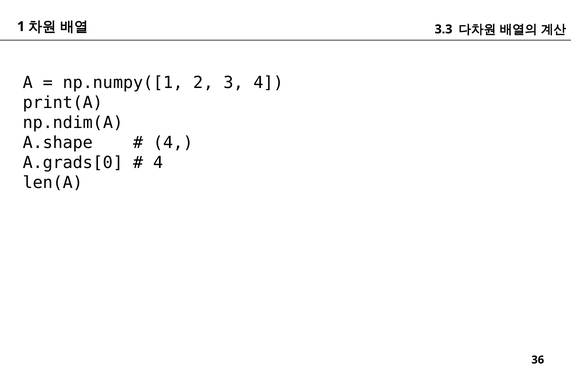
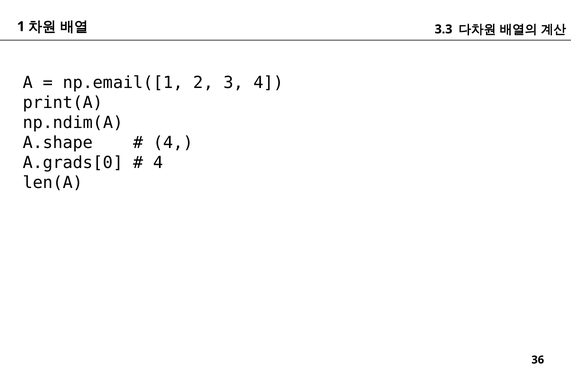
np.numpy([1: np.numpy([1 -> np.email([1
